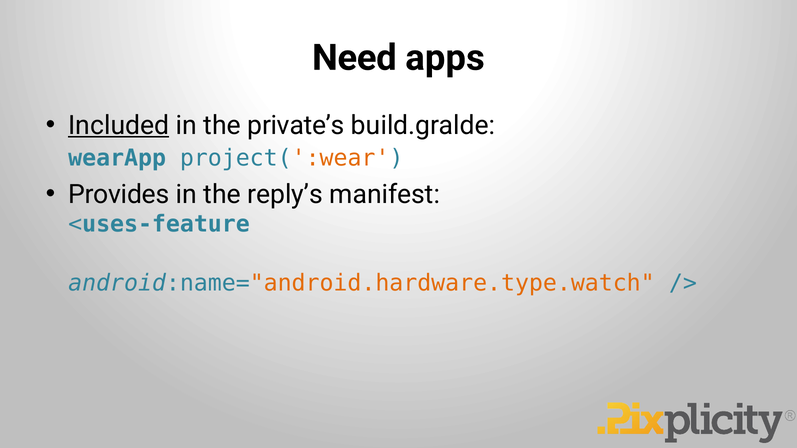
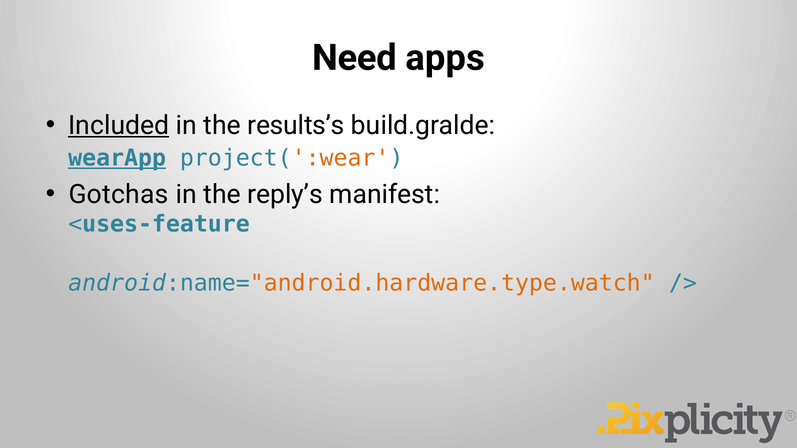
private’s: private’s -> results’s
wearApp underline: none -> present
Provides: Provides -> Gotchas
